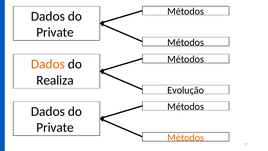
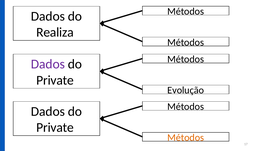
Private at (55, 32): Private -> Realiza
Dados at (48, 64) colour: orange -> purple
Realiza at (55, 80): Realiza -> Private
